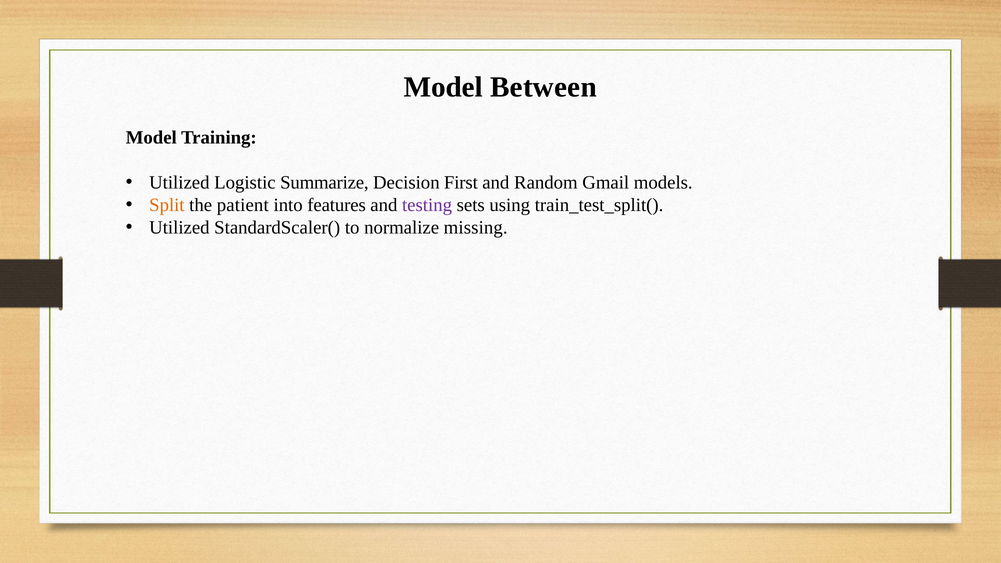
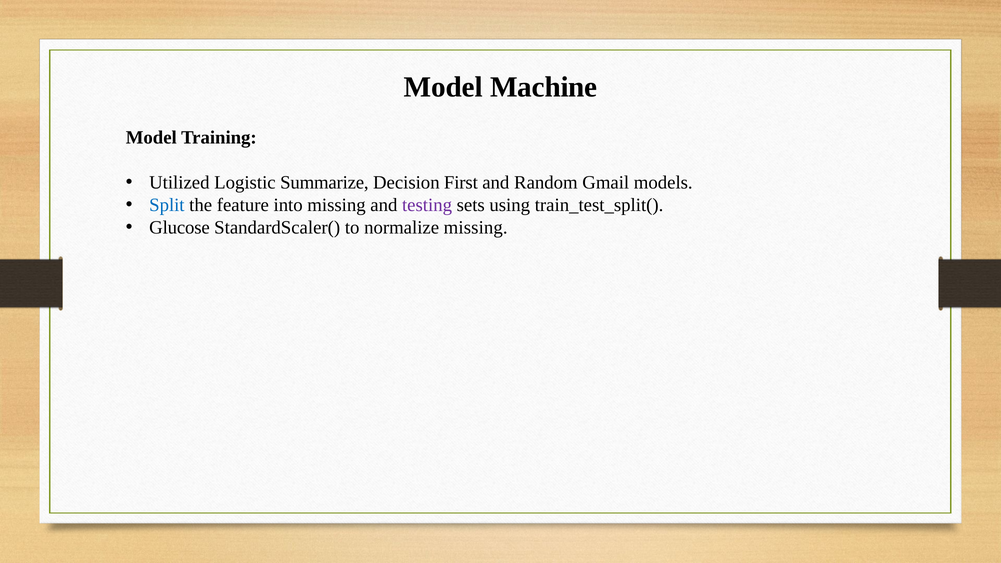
Between: Between -> Machine
Split colour: orange -> blue
patient: patient -> feature
into features: features -> missing
Utilized at (179, 228): Utilized -> Glucose
